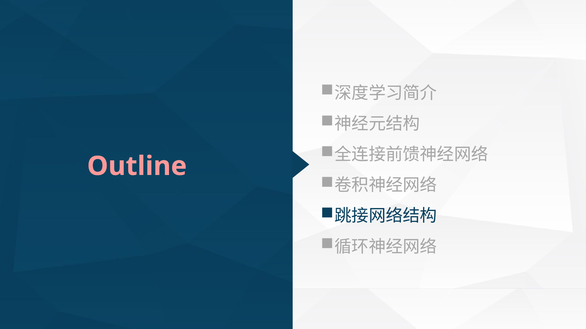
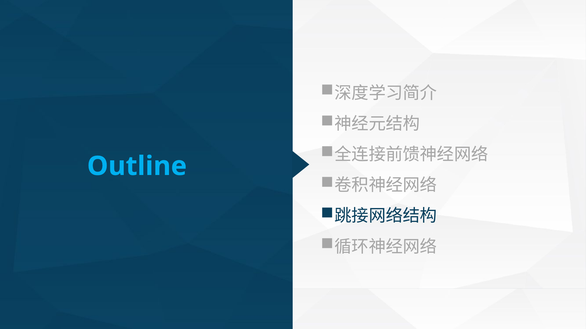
Outline colour: pink -> light blue
